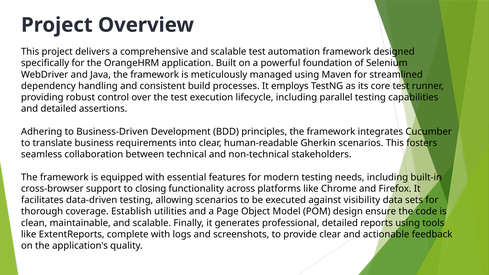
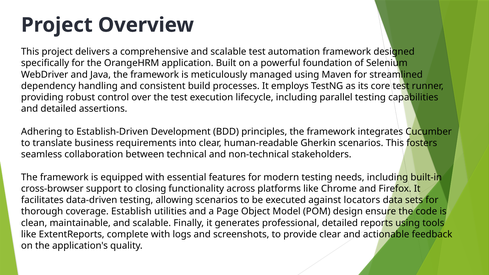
Business-Driven: Business-Driven -> Establish-Driven
visibility: visibility -> locators
